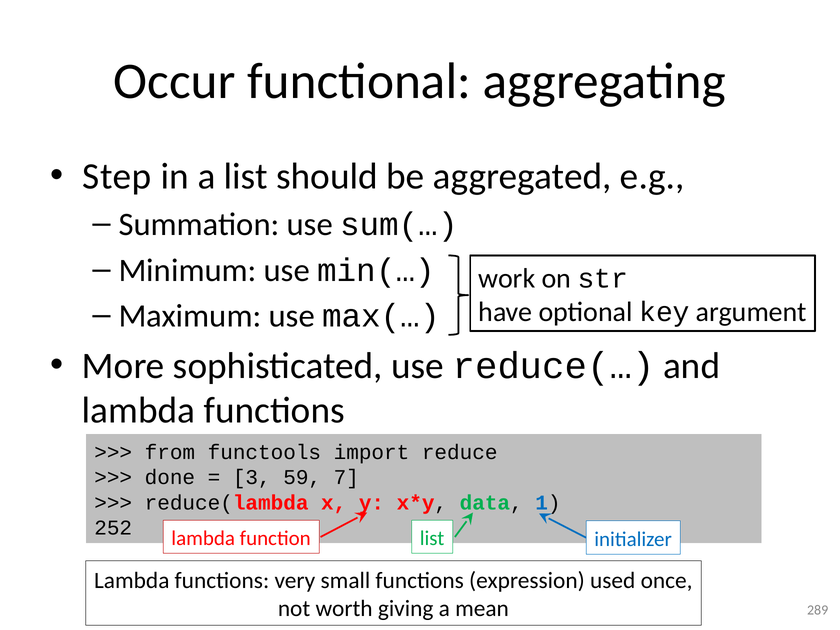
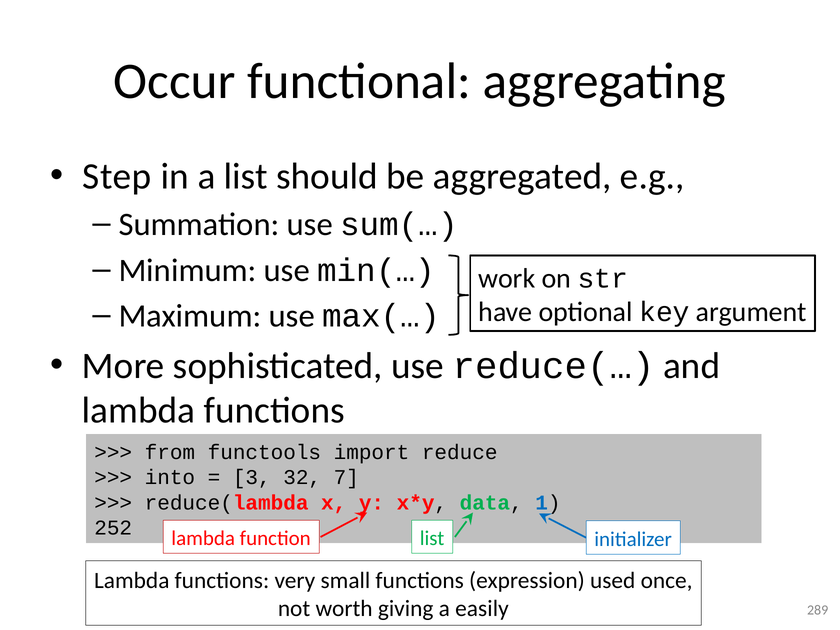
done: done -> into
59: 59 -> 32
mean: mean -> easily
